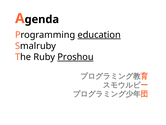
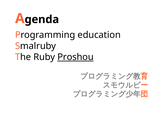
education underline: present -> none
